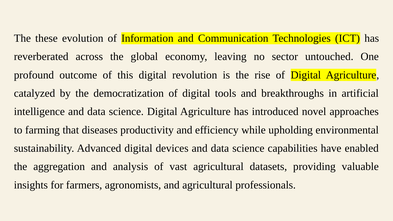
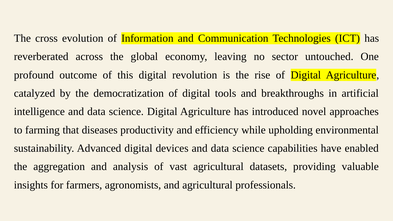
these: these -> cross
